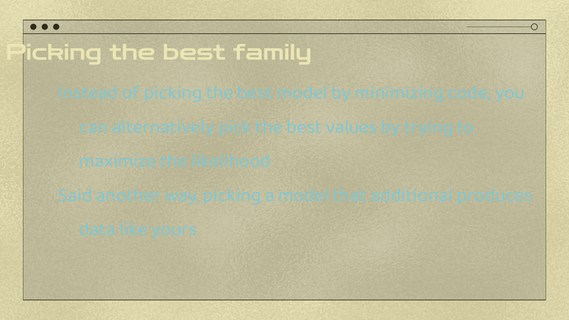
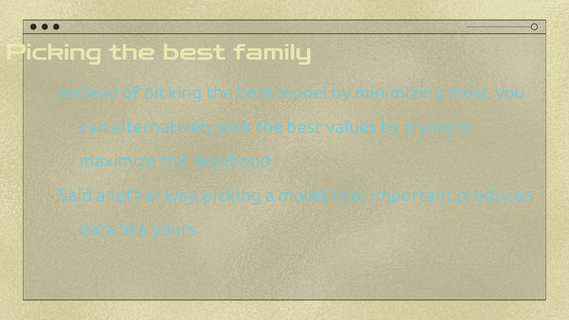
code: code -> most
additional: additional -> important
